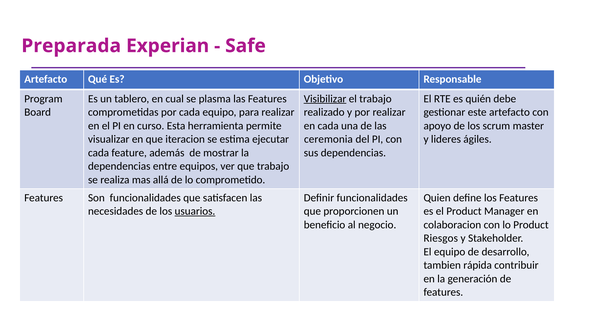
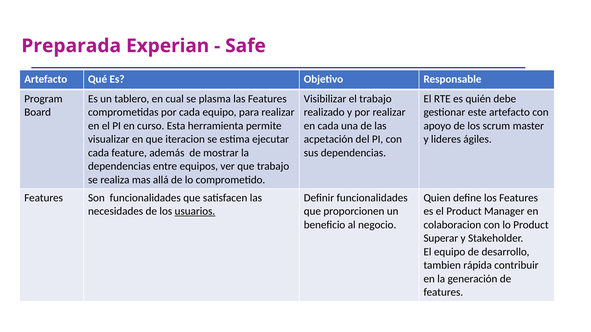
Visibilizar underline: present -> none
ceremonia: ceremonia -> acpetación
Riesgos: Riesgos -> Superar
